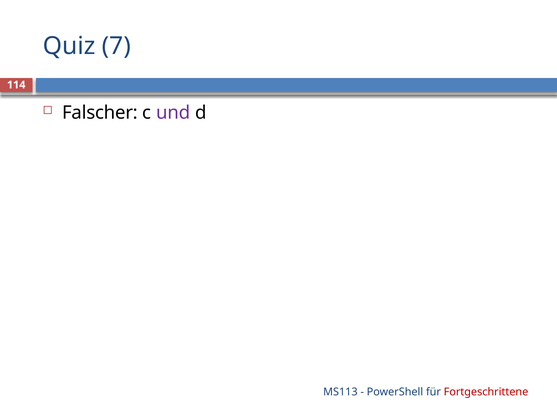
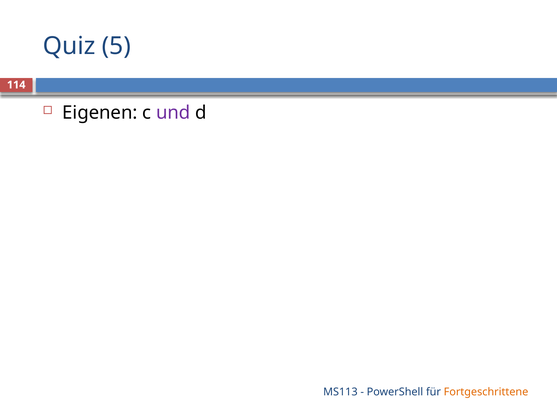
7: 7 -> 5
Falscher: Falscher -> Eigenen
Fortgeschrittene colour: red -> orange
